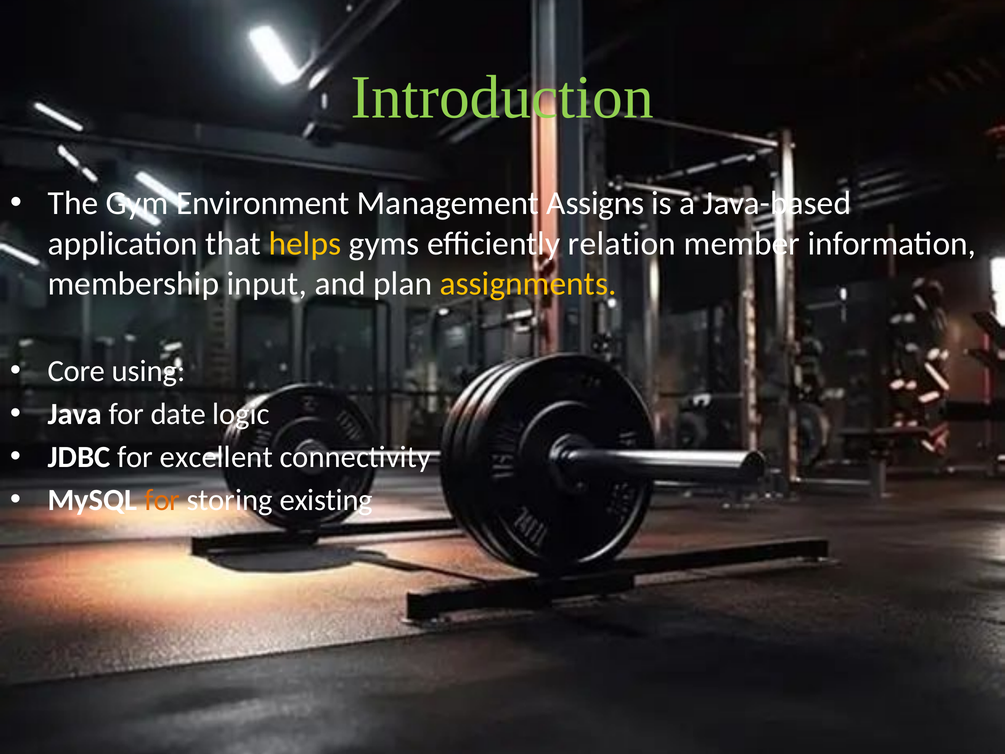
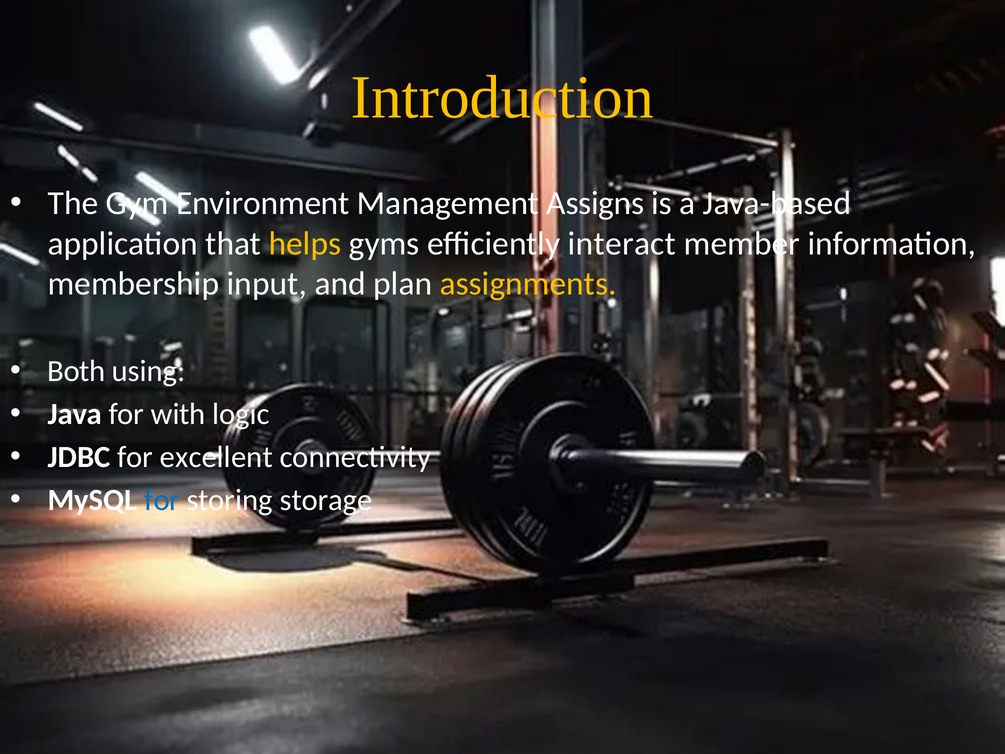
Introduction colour: light green -> yellow
relation: relation -> interact
Core: Core -> Both
date: date -> with
for at (162, 500) colour: orange -> blue
existing: existing -> storage
